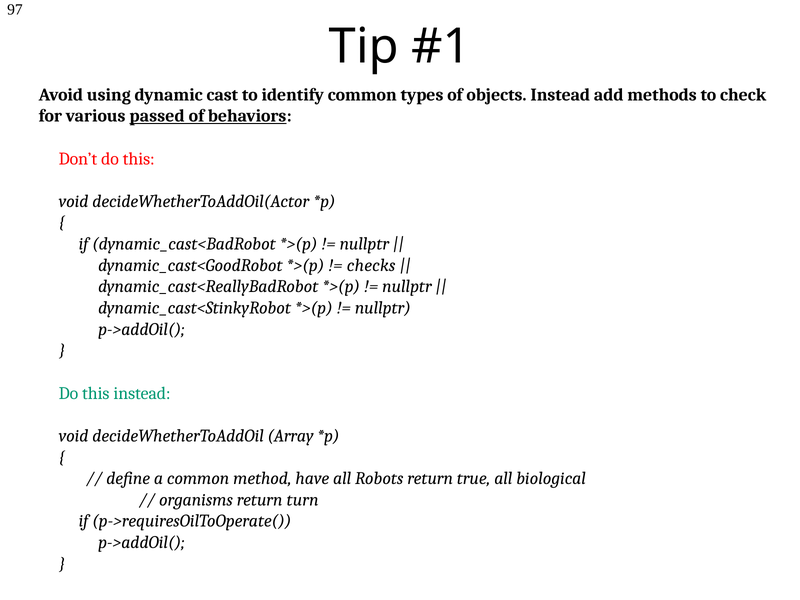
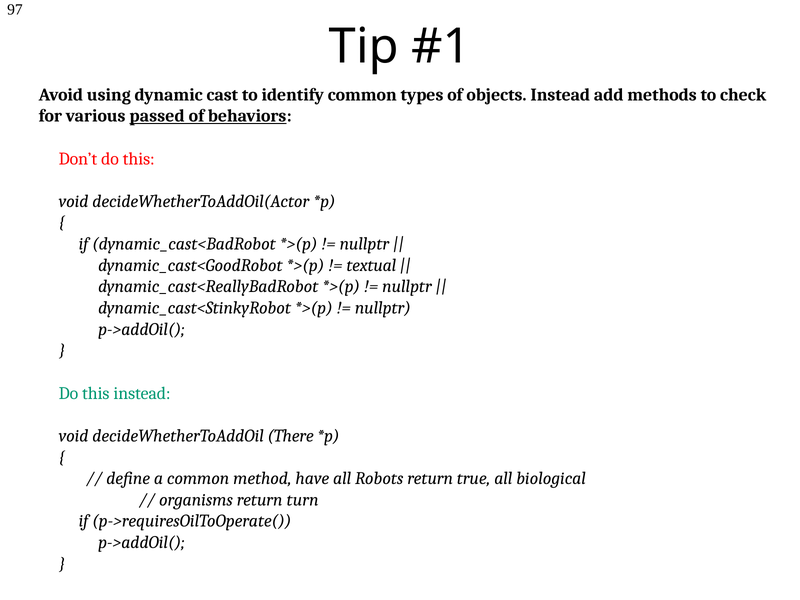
checks: checks -> textual
Array: Array -> There
